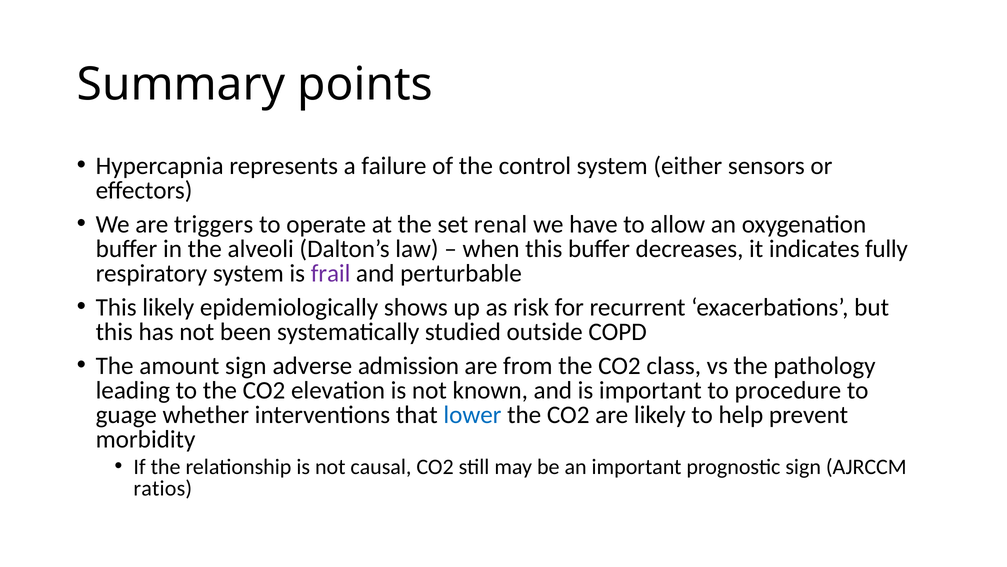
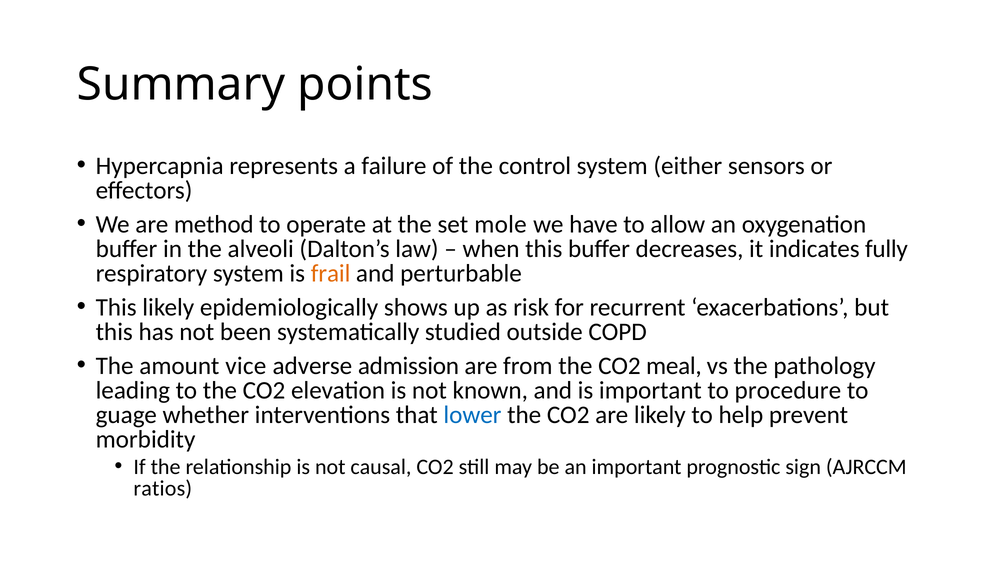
triggers: triggers -> method
renal: renal -> mole
frail colour: purple -> orange
amount sign: sign -> vice
class: class -> meal
